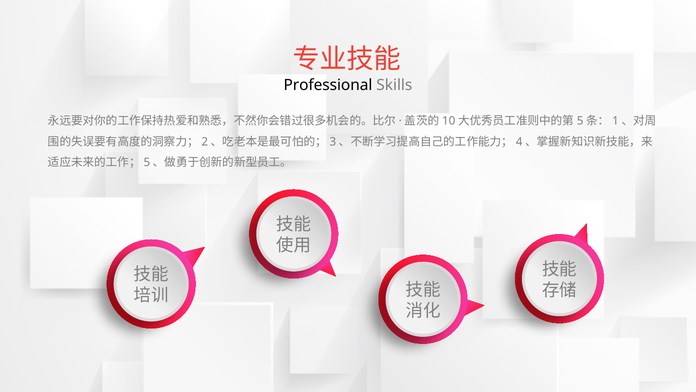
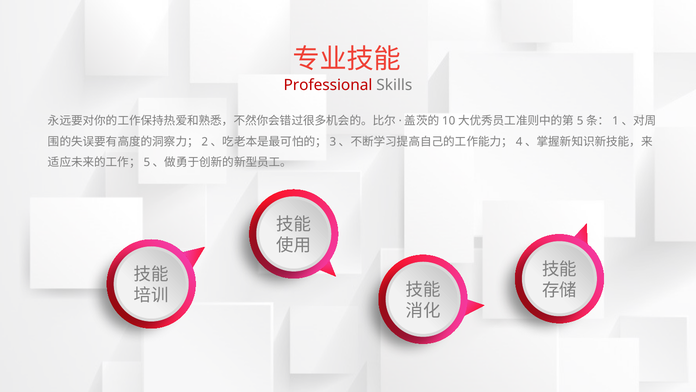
Professional colour: black -> red
